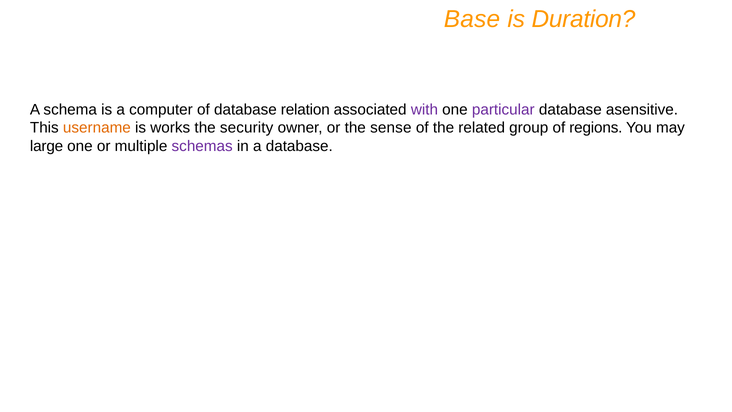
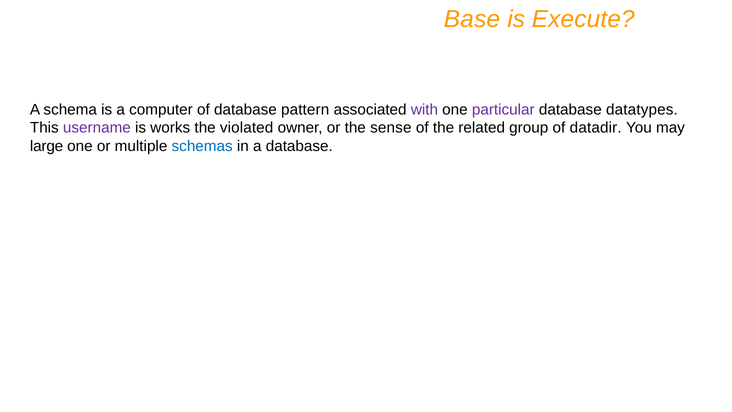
Duration: Duration -> Execute
relation: relation -> pattern
asensitive: asensitive -> datatypes
username colour: orange -> purple
security: security -> violated
regions: regions -> datadir
schemas colour: purple -> blue
